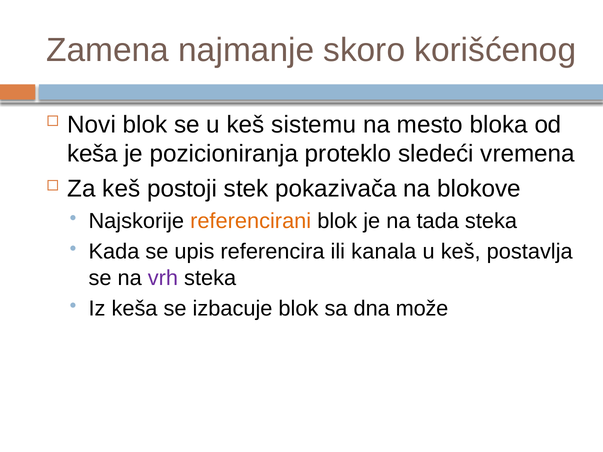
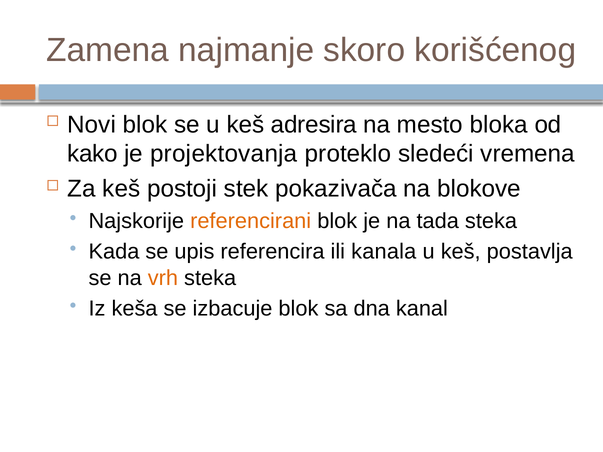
sistemu: sistemu -> adresira
keša at (93, 154): keša -> kako
pozicioniranja: pozicioniranja -> projektovanja
vrh colour: purple -> orange
može: može -> kanal
